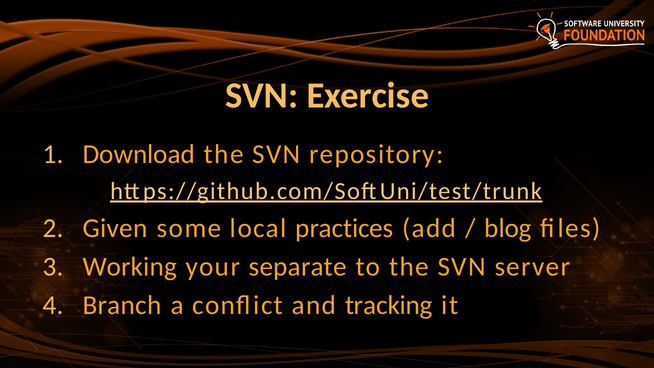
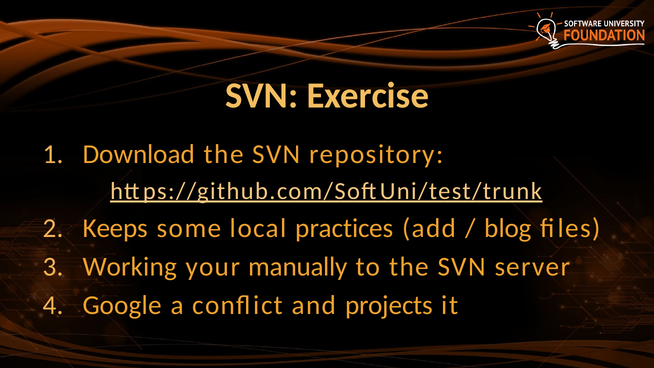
Given: Given -> Keeps
separate: separate -> manually
Branch: Branch -> Google
tracking: tracking -> projects
